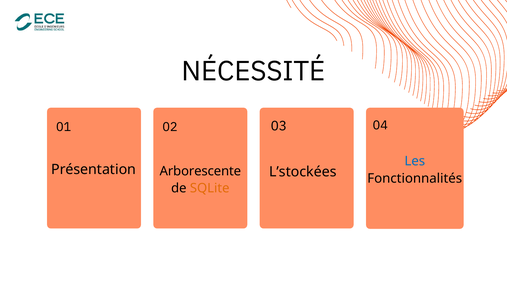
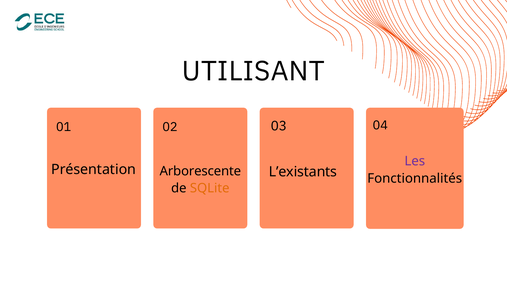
NÉCESSITÉ: NÉCESSITÉ -> UTILISANT
Les colour: blue -> purple
L’stockées: L’stockées -> L’existants
